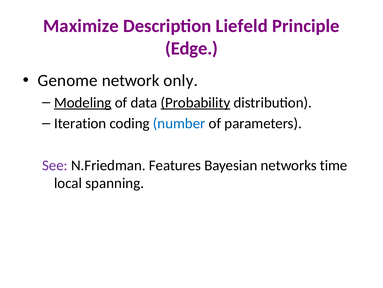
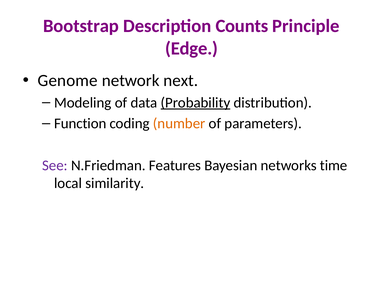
Maximize: Maximize -> Bootstrap
Liefeld: Liefeld -> Counts
only: only -> next
Modeling underline: present -> none
Iteration: Iteration -> Function
number colour: blue -> orange
spanning: spanning -> similarity
